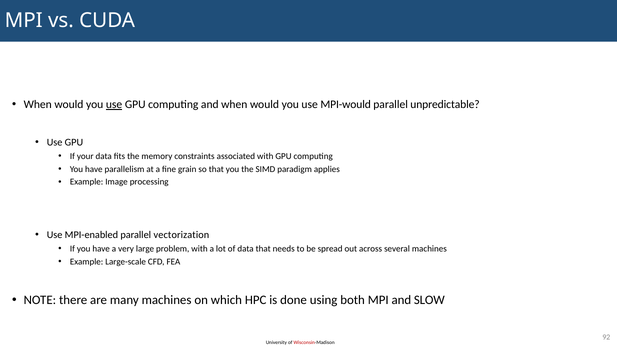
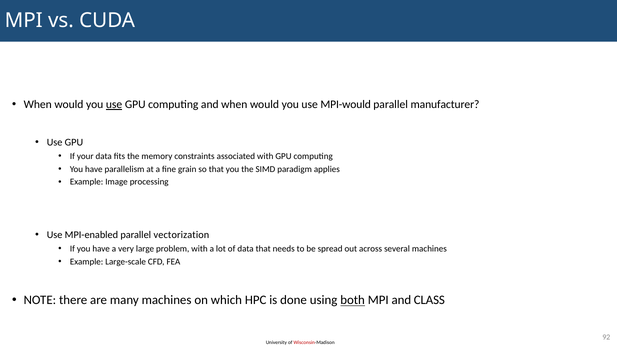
unpredictable: unpredictable -> manufacturer
both underline: none -> present
SLOW: SLOW -> CLASS
